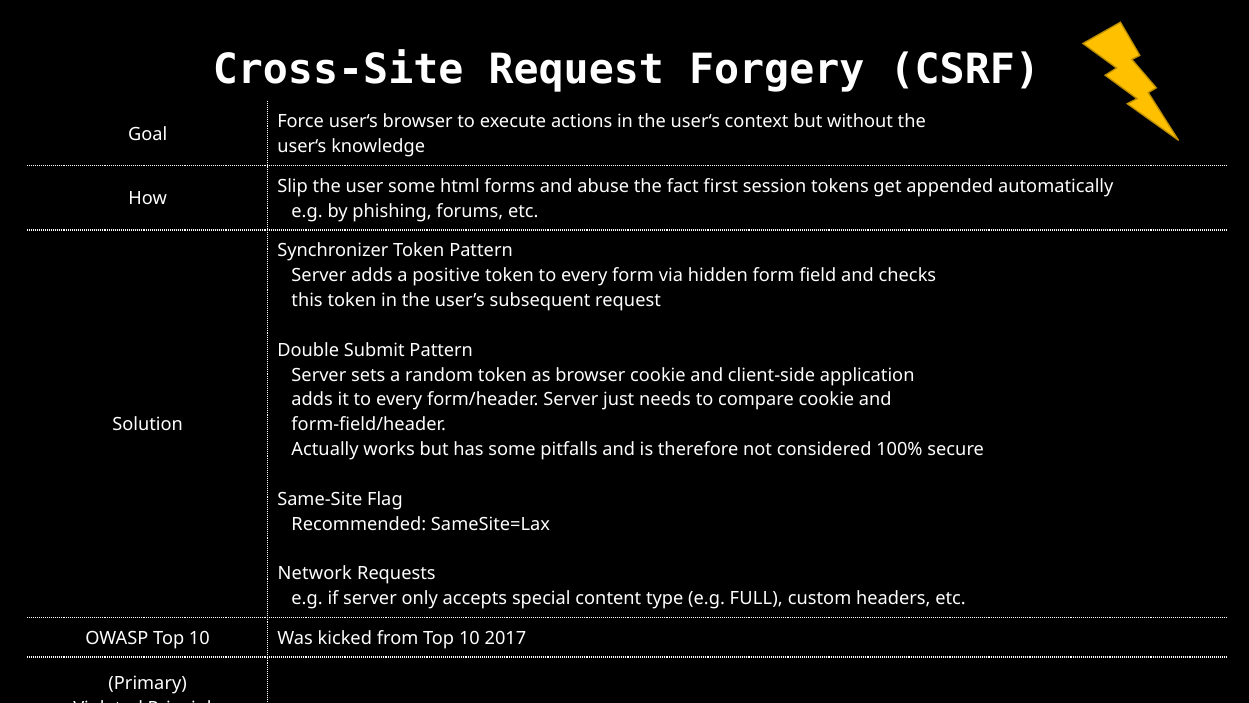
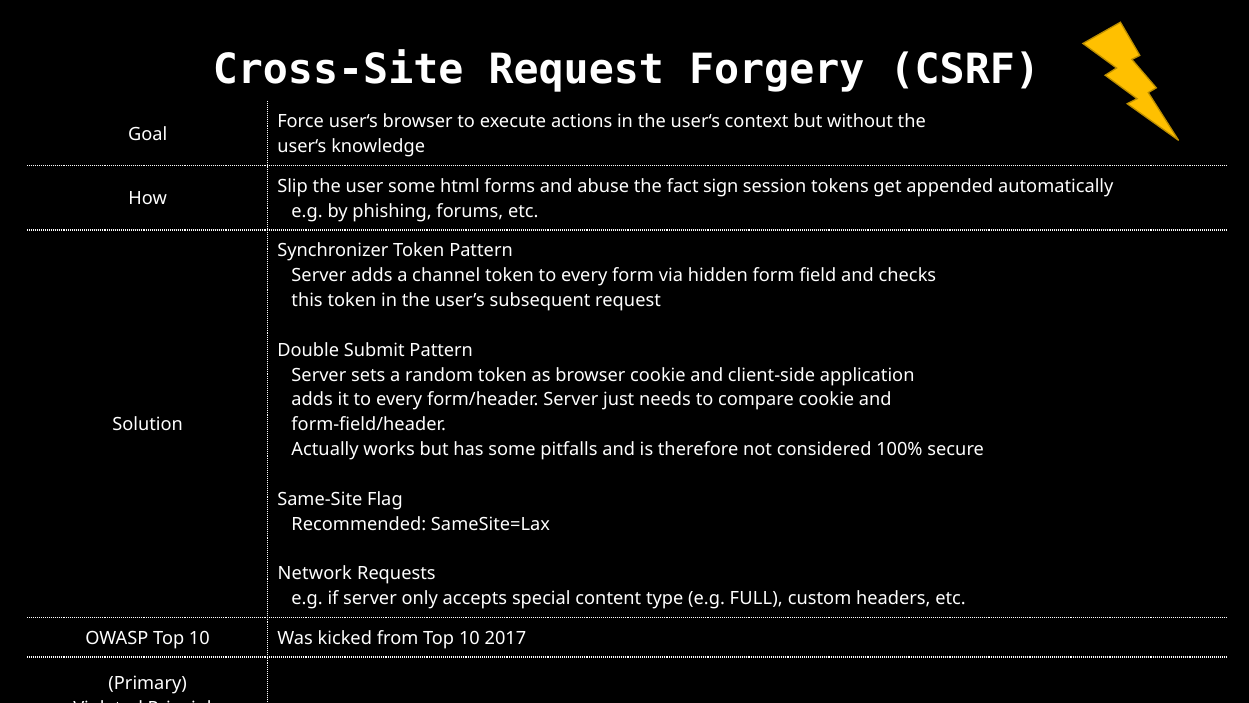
first: first -> sign
positive: positive -> channel
